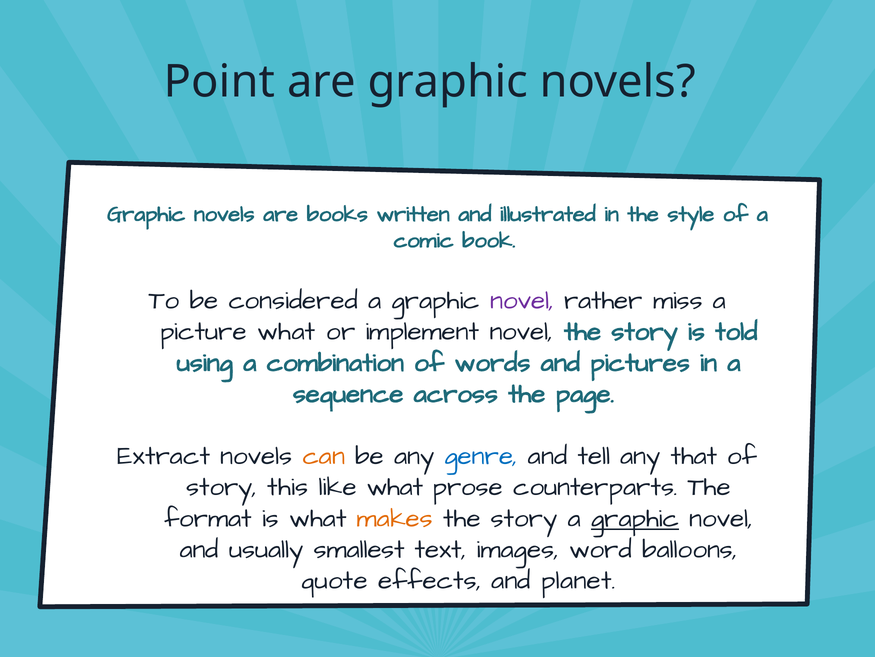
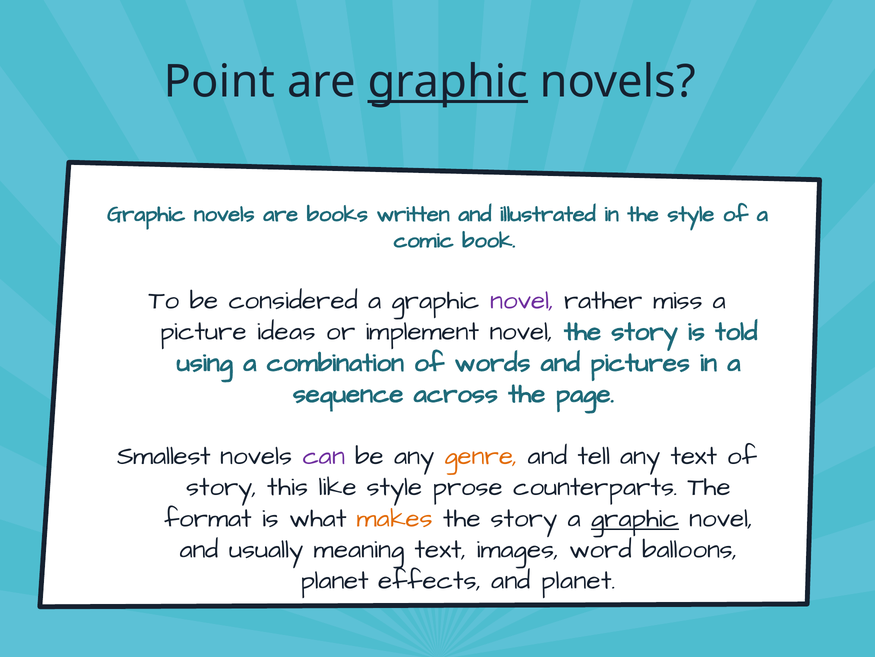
graphic at (448, 82) underline: none -> present
picture what: what -> ideas
Extract: Extract -> Smallest
can colour: orange -> purple
genre colour: blue -> orange
any that: that -> text
like what: what -> style
smallest: smallest -> meaning
quote at (334, 580): quote -> planet
